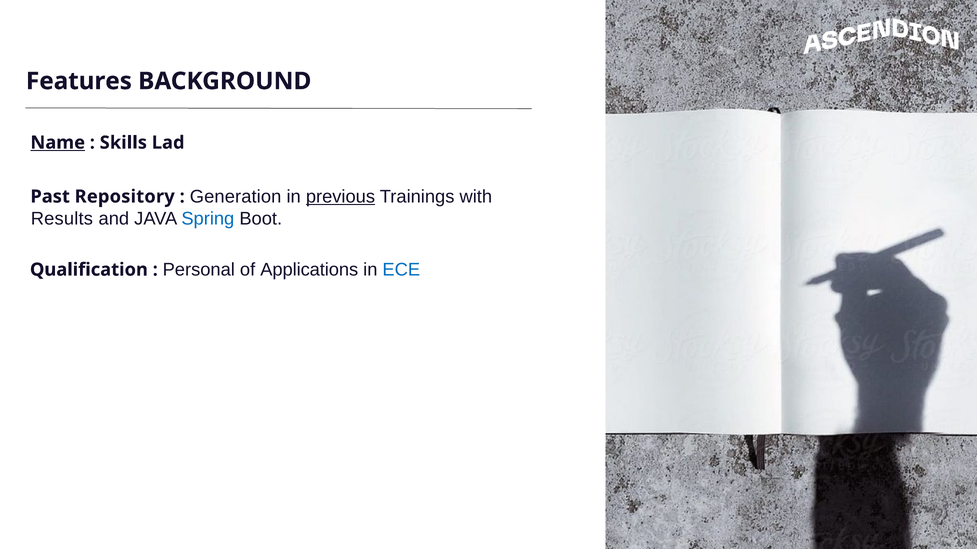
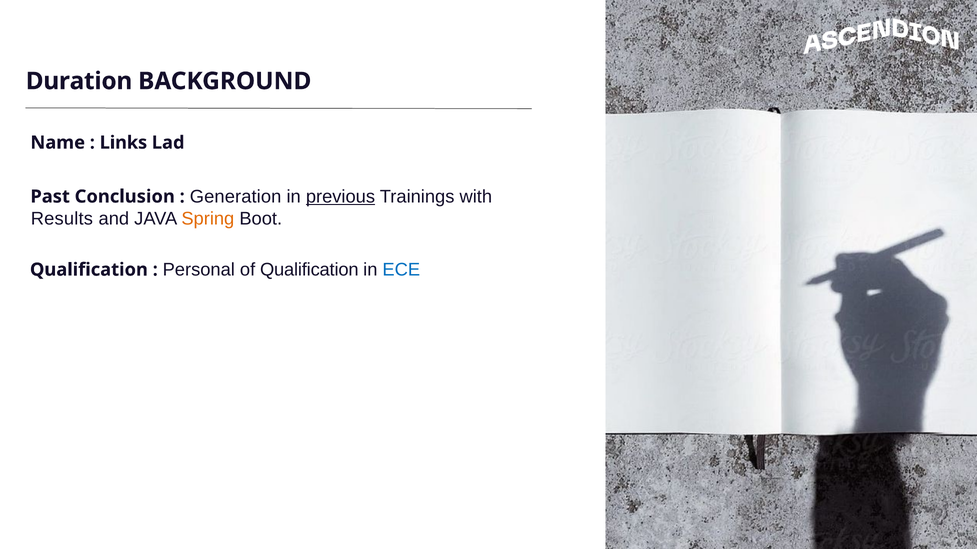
Features: Features -> Duration
Name underline: present -> none
Skills: Skills -> Links
Repository: Repository -> Conclusion
Spring colour: blue -> orange
of Applications: Applications -> Qualification
